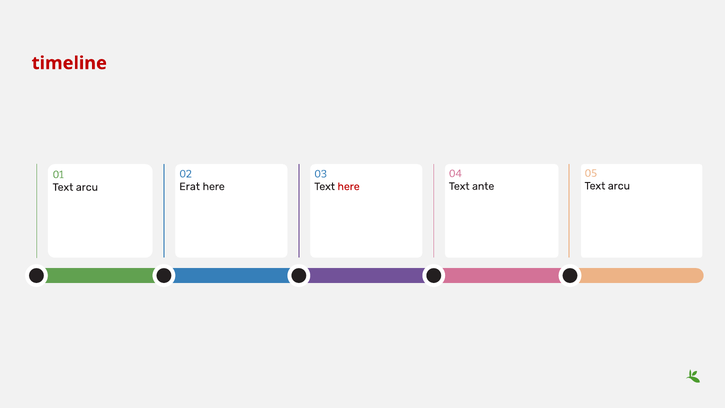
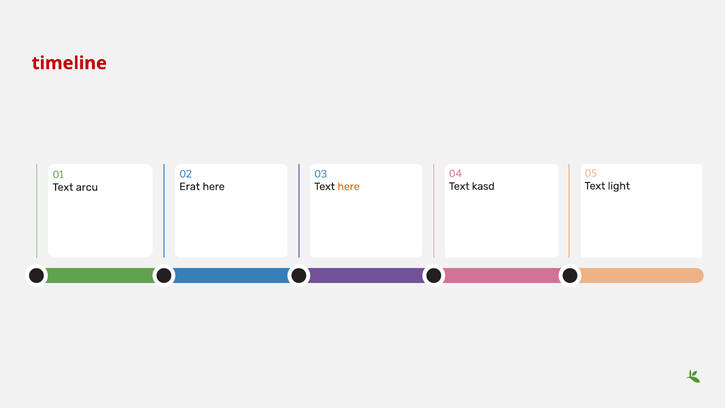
arcu at (619, 186): arcu -> light
ante: ante -> kasd
here at (349, 187) colour: red -> orange
